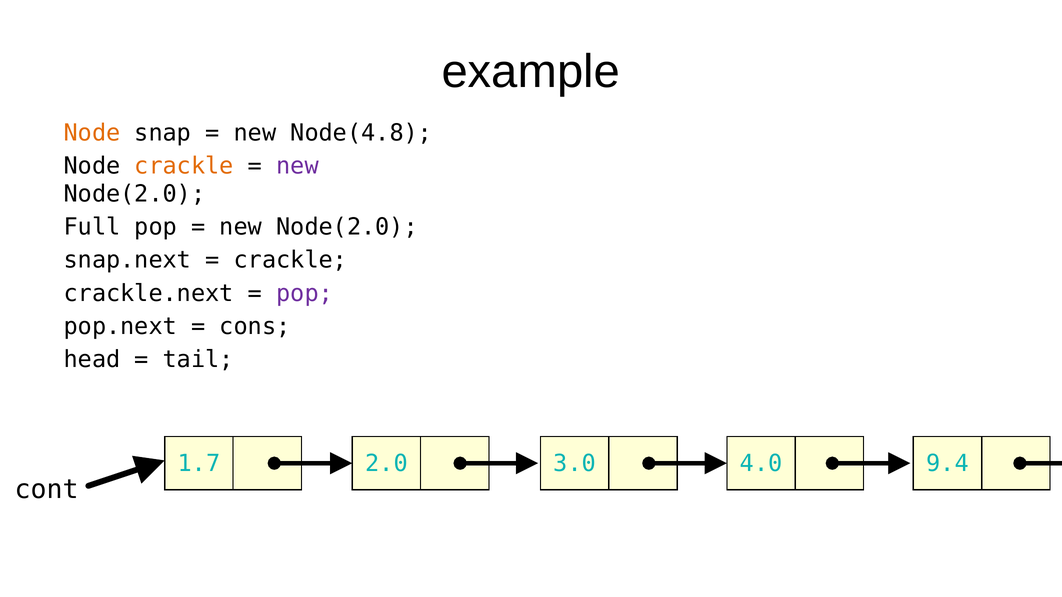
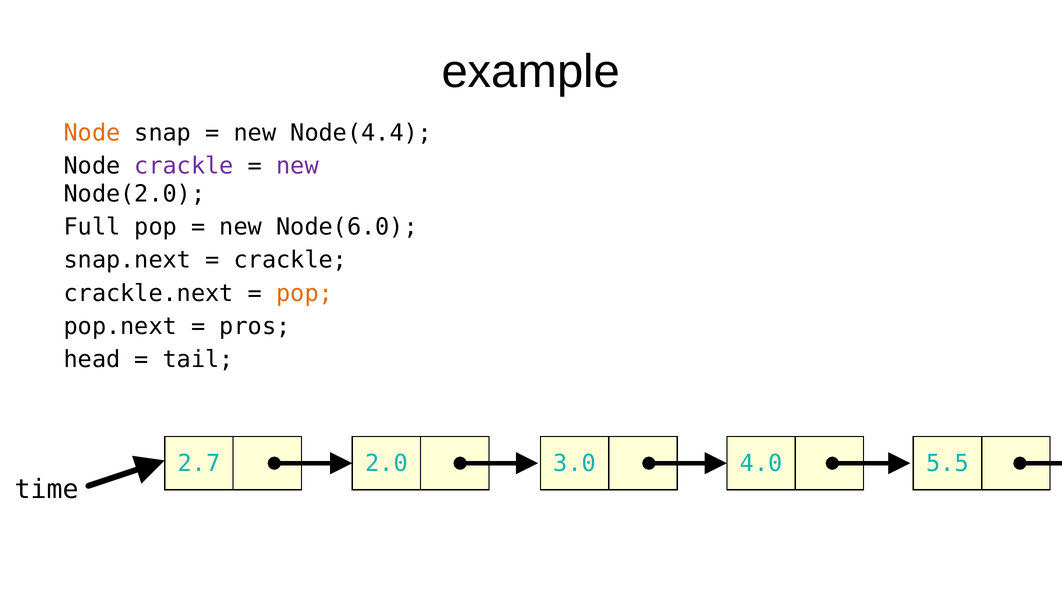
Node(4.8: Node(4.8 -> Node(4.4
crackle at (184, 166) colour: orange -> purple
Node(2.0 at (347, 227): Node(2.0 -> Node(6.0
pop at (305, 293) colour: purple -> orange
cons: cons -> pros
1.7: 1.7 -> 2.7
9.4: 9.4 -> 5.5
cont: cont -> time
